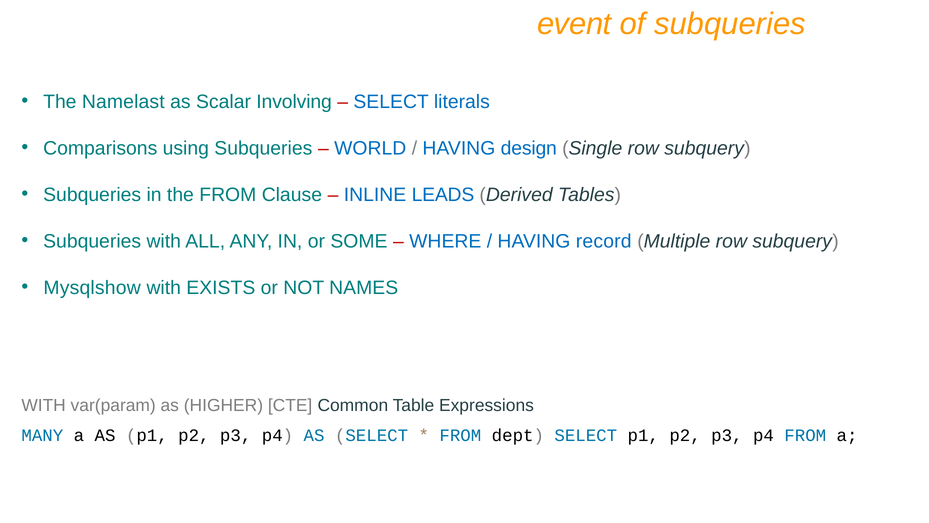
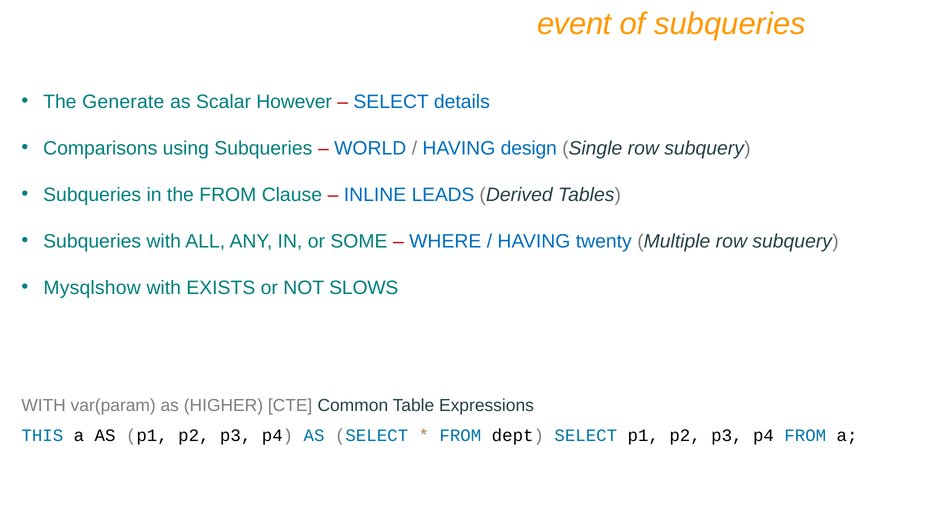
Namelast: Namelast -> Generate
Involving: Involving -> However
literals: literals -> details
record: record -> twenty
NAMES: NAMES -> SLOWS
MANY: MANY -> THIS
